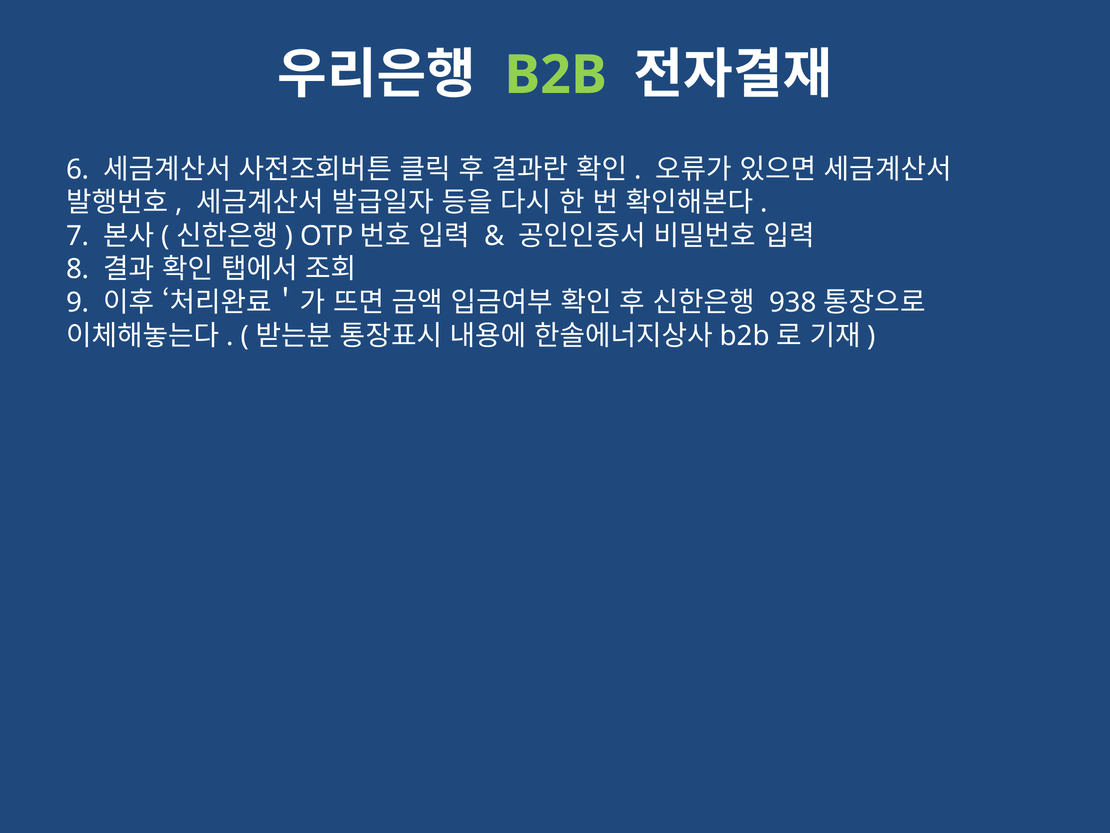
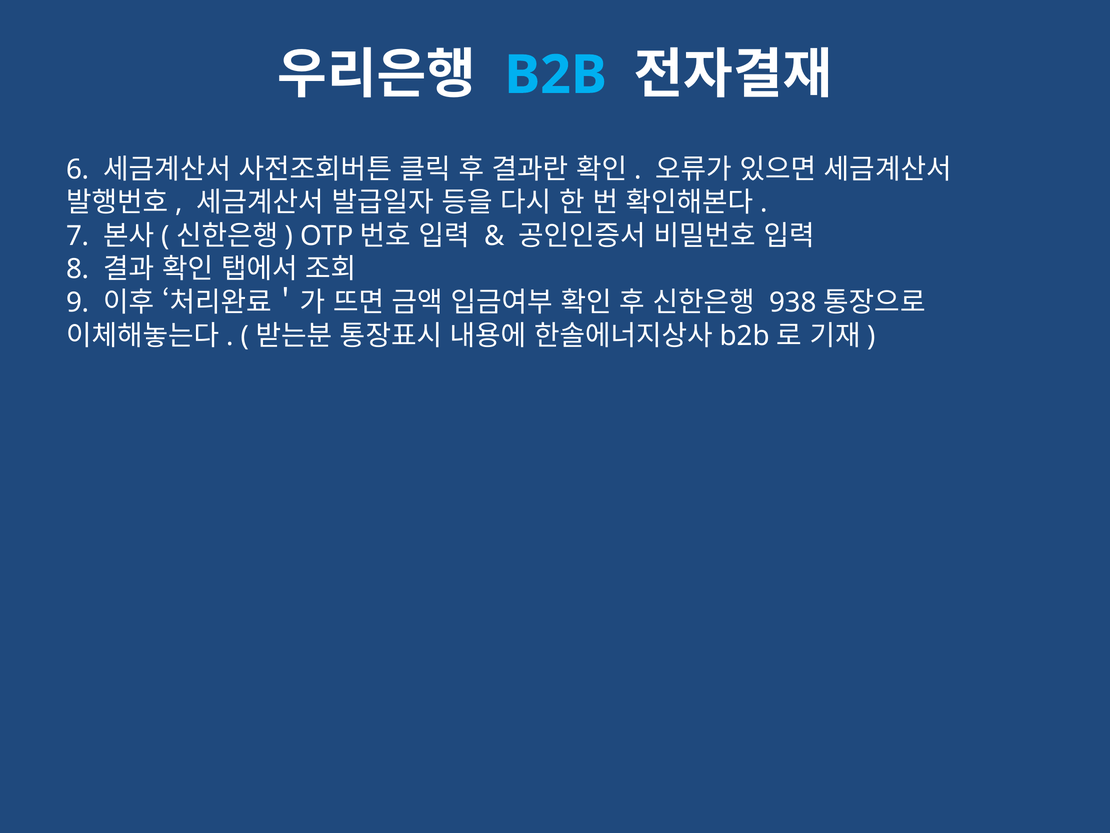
B2B colour: light green -> light blue
